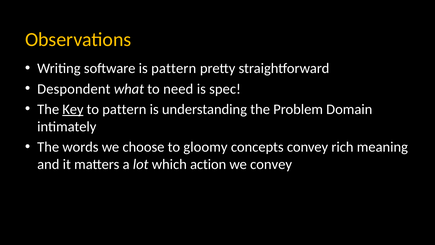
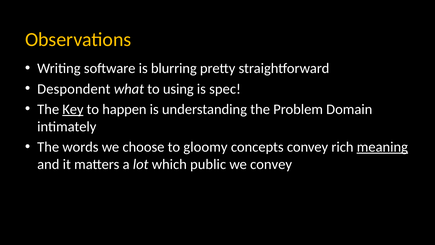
is pattern: pattern -> blurring
need: need -> using
to pattern: pattern -> happen
meaning underline: none -> present
action: action -> public
